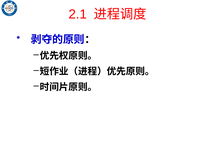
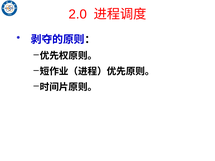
2.1: 2.1 -> 2.0
